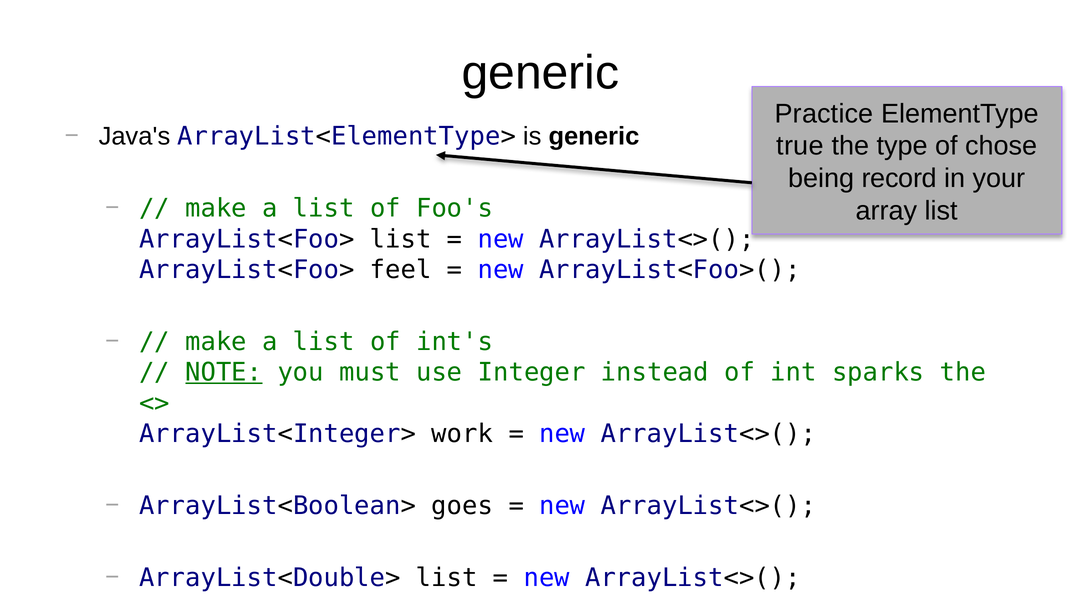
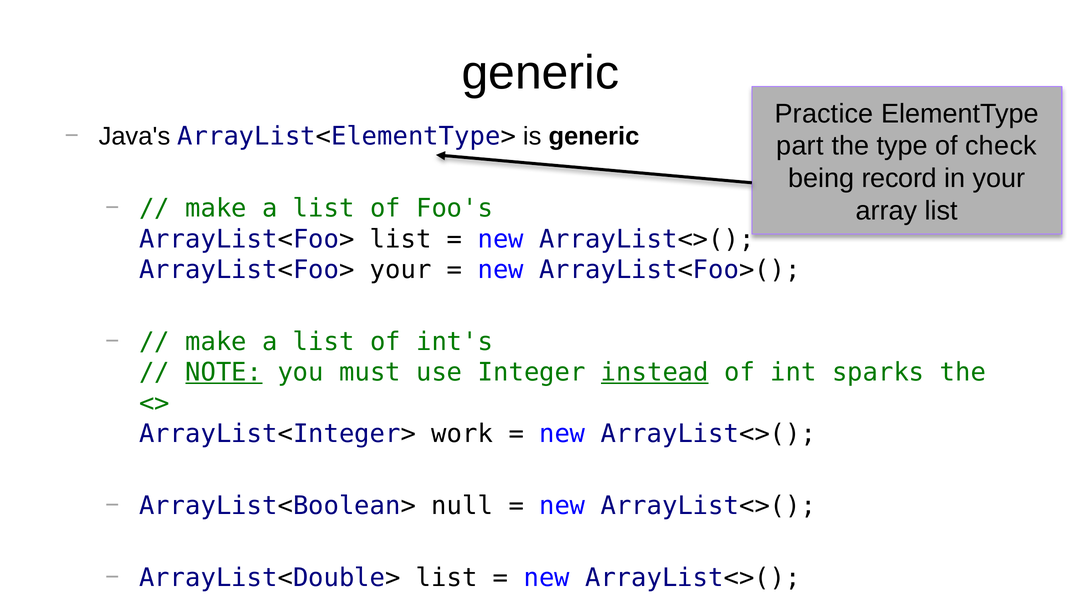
true: true -> part
chose: chose -> check
ArrayList<Foo> feel: feel -> your
instead underline: none -> present
goes: goes -> null
